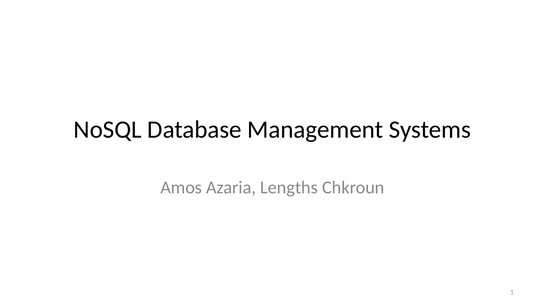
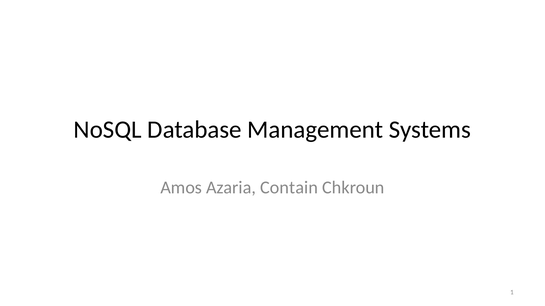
Lengths: Lengths -> Contain
